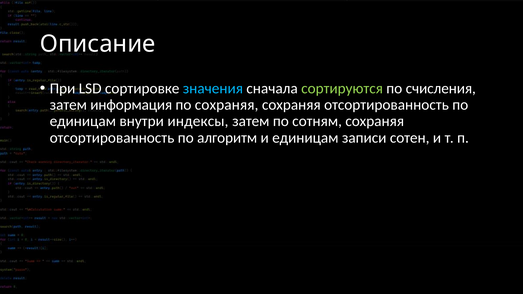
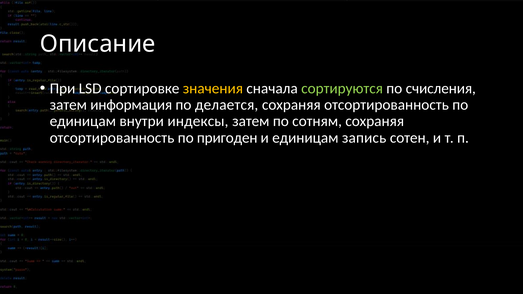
значения colour: light blue -> yellow
по сохраняя: сохраняя -> делается
алгоритм: алгоритм -> пригоден
записи: записи -> запись
